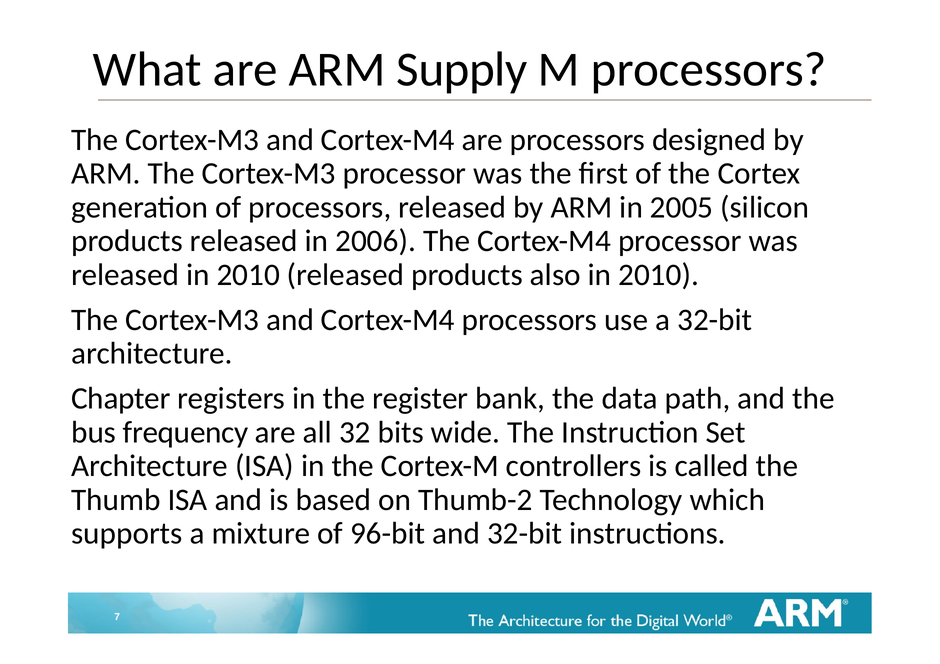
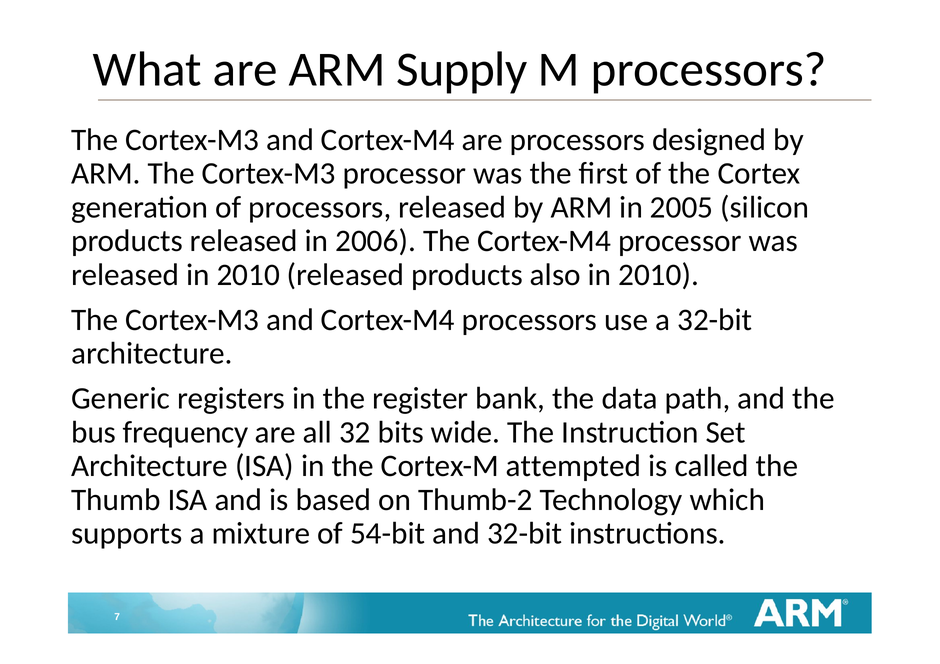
Chapter: Chapter -> Generic
controllers: controllers -> attempted
96-bit: 96-bit -> 54-bit
